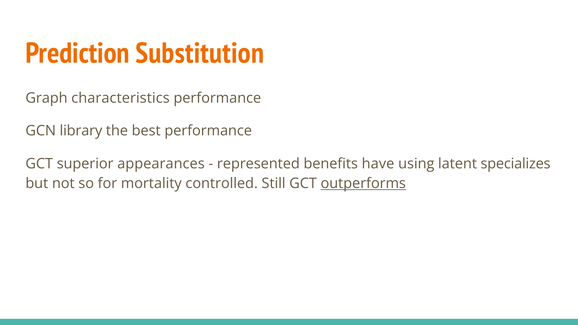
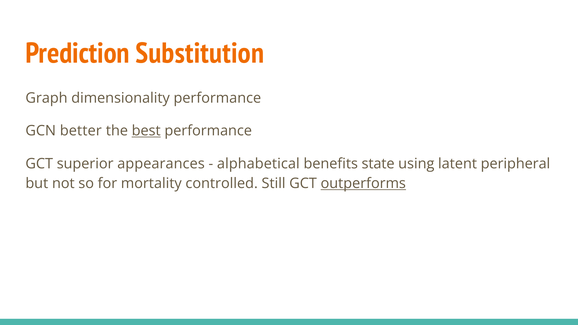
characteristics: characteristics -> dimensionality
library: library -> better
best underline: none -> present
represented: represented -> alphabetical
have: have -> state
specializes: specializes -> peripheral
